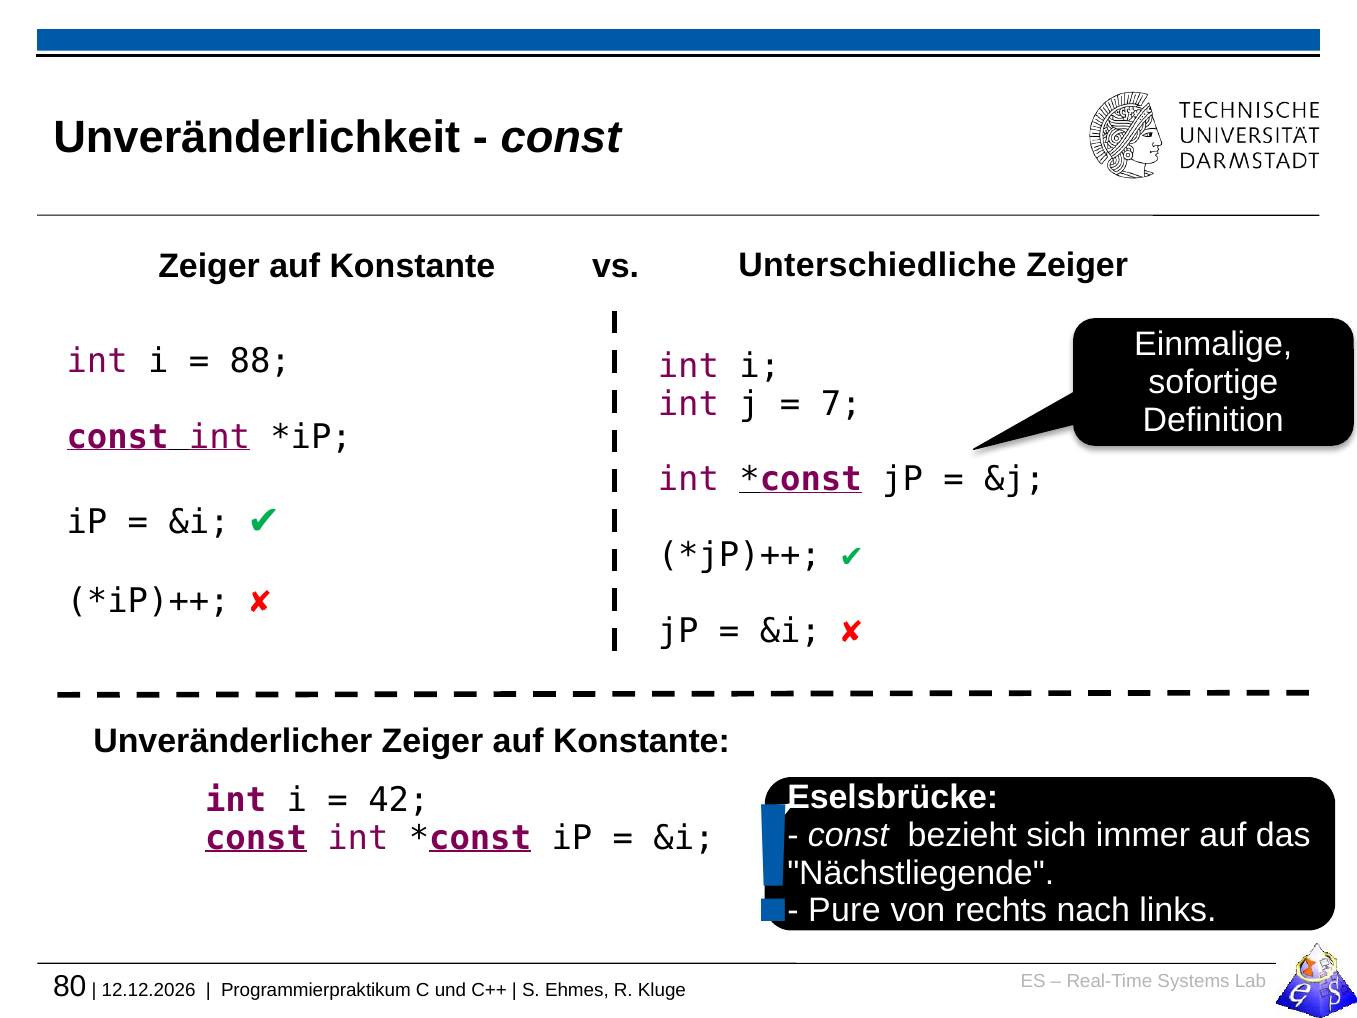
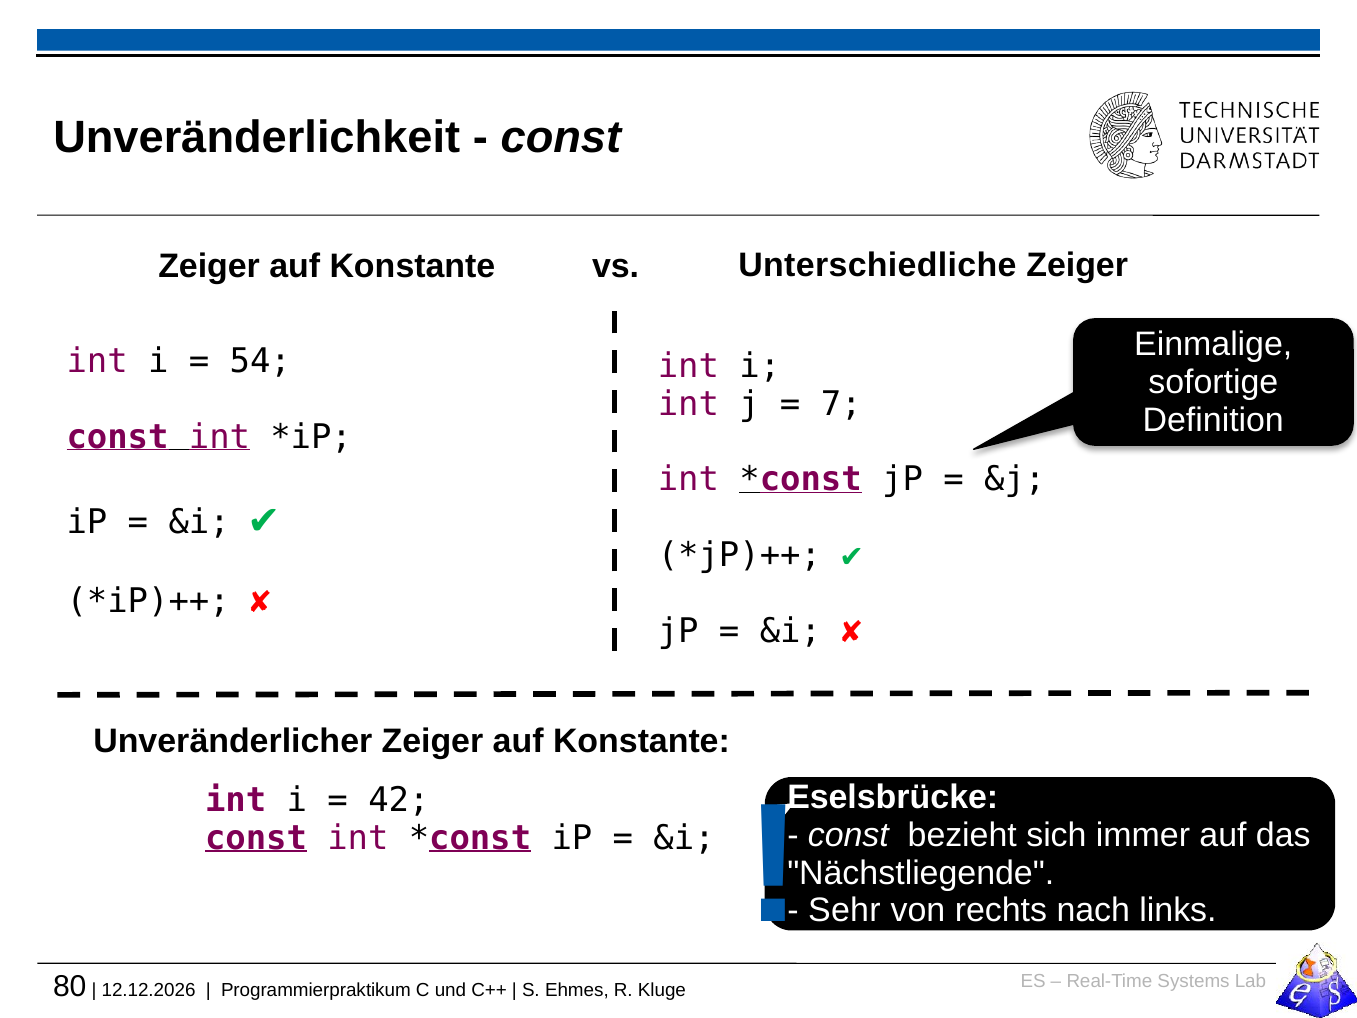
88: 88 -> 54
Pure: Pure -> Sehr
